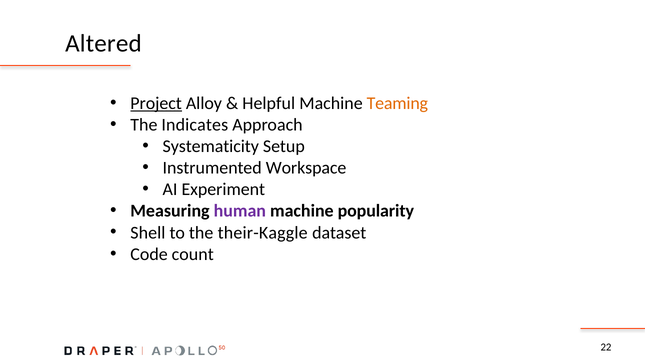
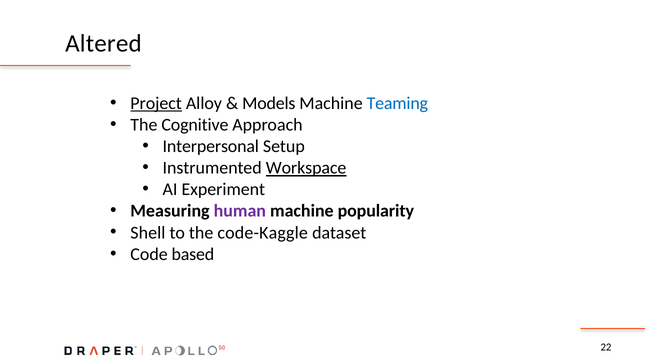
Helpful: Helpful -> Models
Teaming colour: orange -> blue
Indicates: Indicates -> Cognitive
Systematicity: Systematicity -> Interpersonal
Workspace underline: none -> present
their-Kaggle: their-Kaggle -> code-Kaggle
count: count -> based
